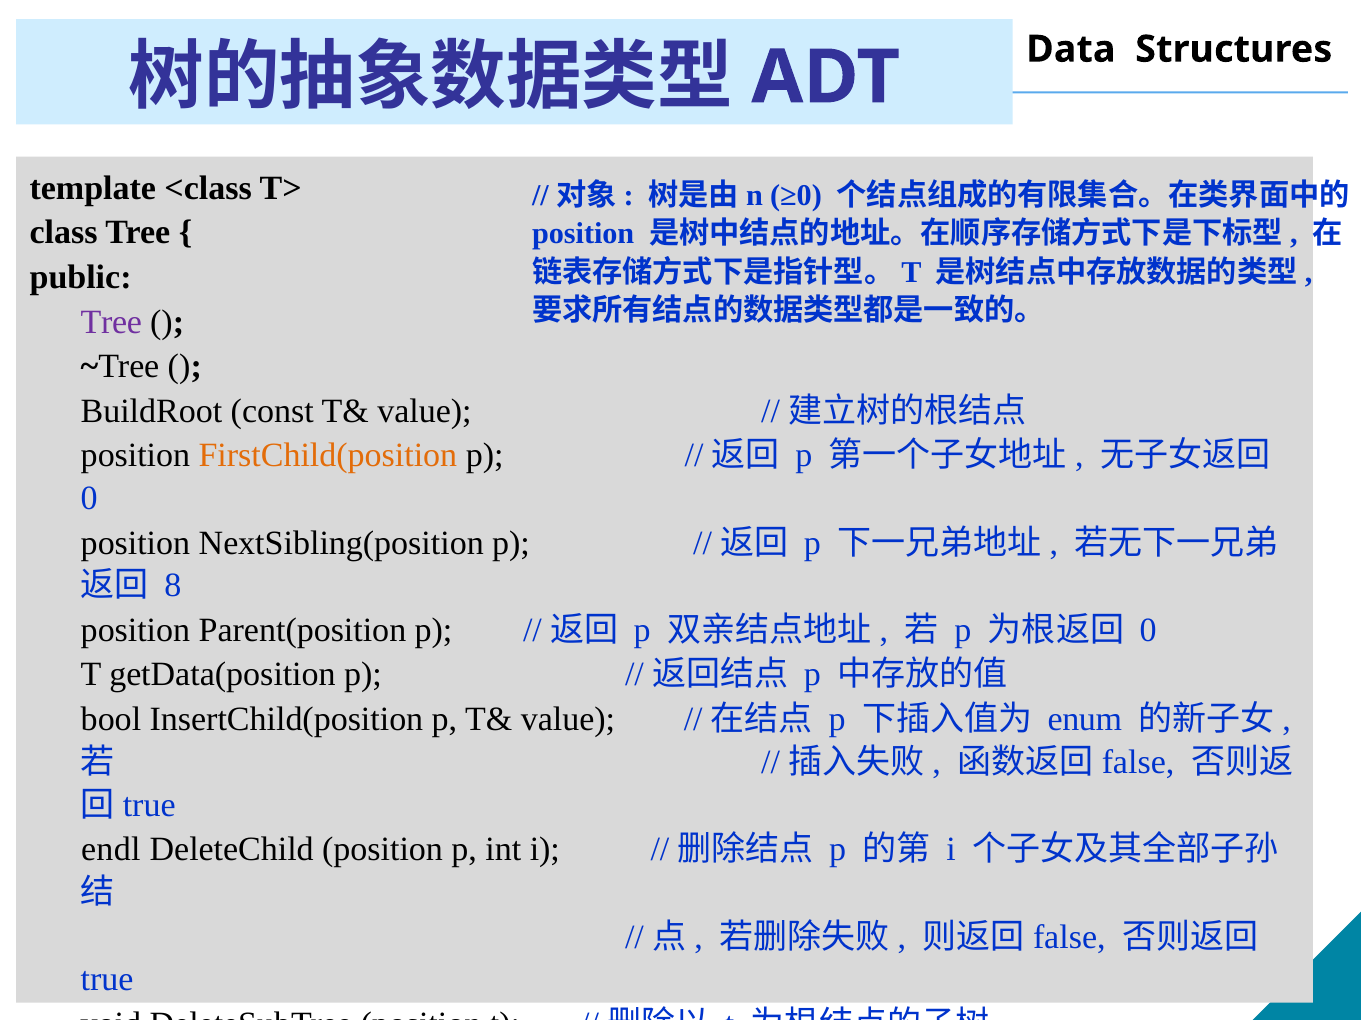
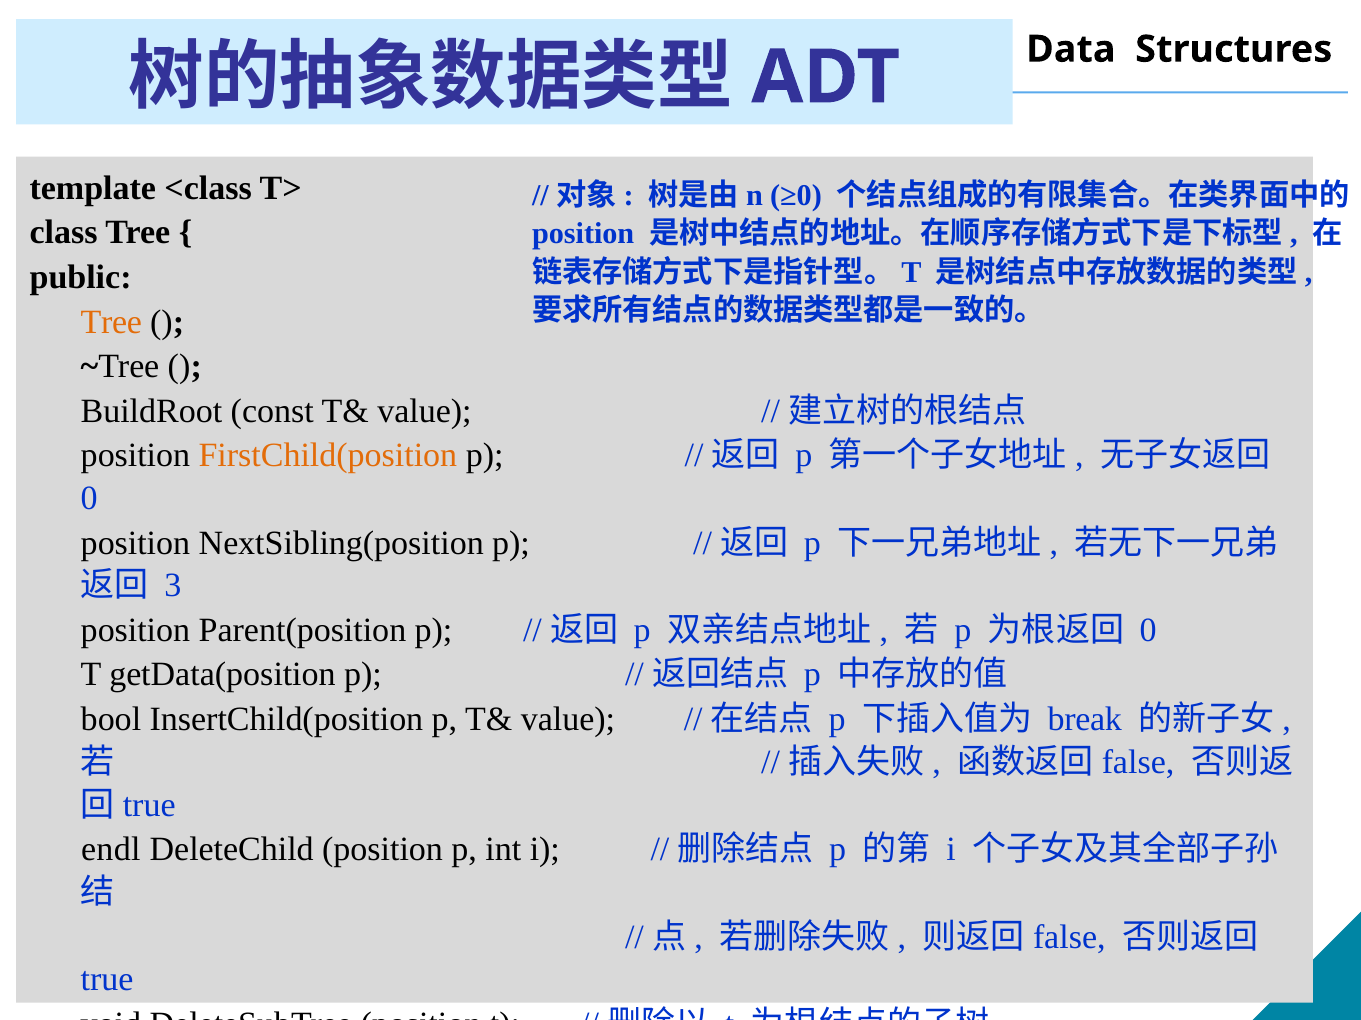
Tree at (111, 322) colour: purple -> orange
8: 8 -> 3
enum: enum -> break
